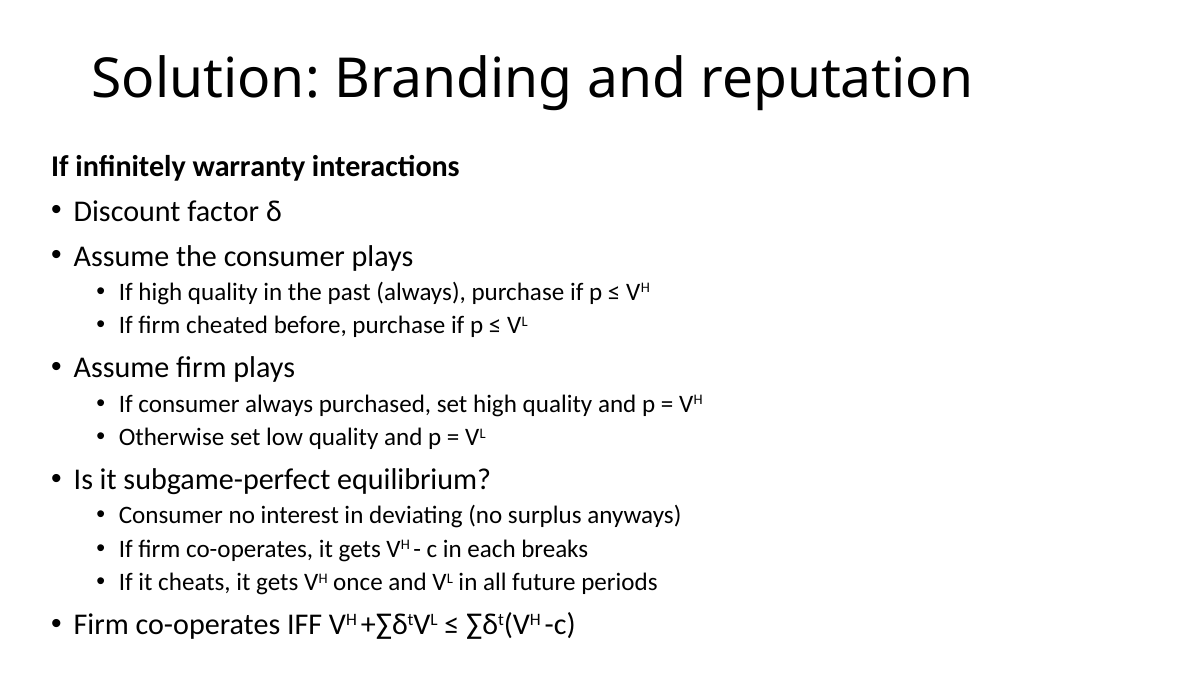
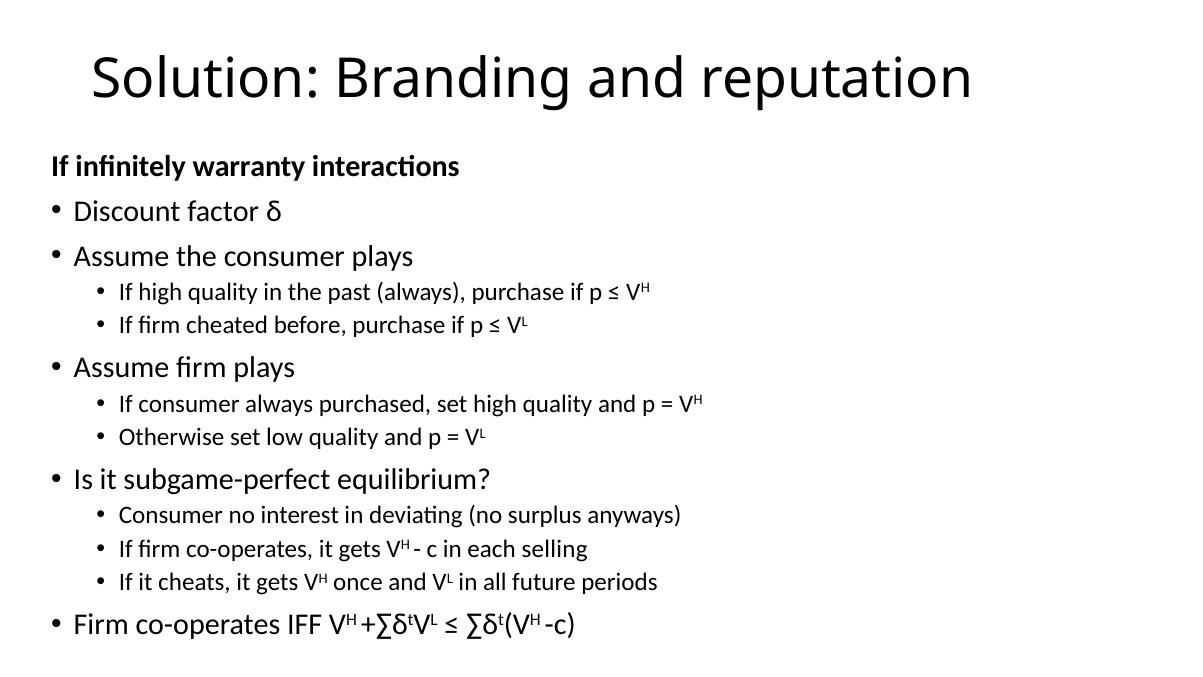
breaks: breaks -> selling
